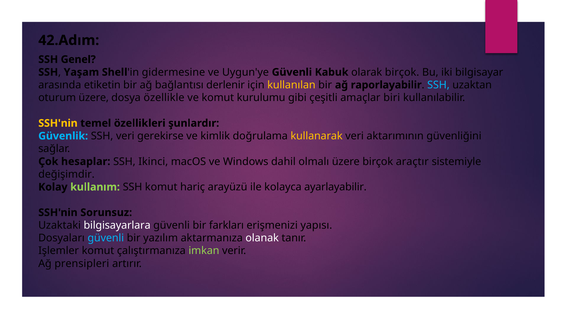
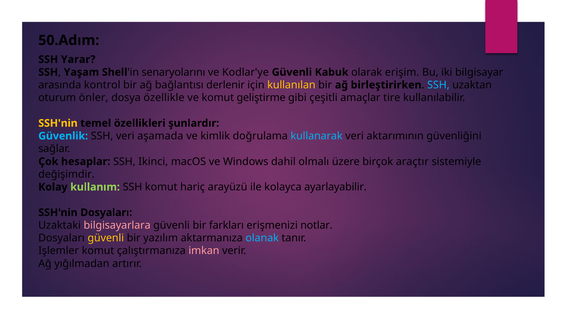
42.Adım: 42.Adım -> 50.Adım
Genel: Genel -> Yarar
gidermesine: gidermesine -> senaryolarını
Uygun'ye: Uygun'ye -> Kodlar'ye
olarak birçok: birçok -> erişim
etiketin: etiketin -> kontrol
raporlayabilir: raporlayabilir -> birleştirirken
oturum üzere: üzere -> önler
kurulumu: kurulumu -> geliştirme
biri: biri -> tire
gerekirse: gerekirse -> aşamada
kullanarak colour: yellow -> light blue
SSH'nin Sorunsuz: Sorunsuz -> Dosyaları
bilgisayarlara colour: white -> pink
yapısı: yapısı -> notlar
güvenli at (106, 238) colour: light blue -> yellow
olanak colour: white -> light blue
imkan colour: light green -> pink
prensipleri: prensipleri -> yığılmadan
